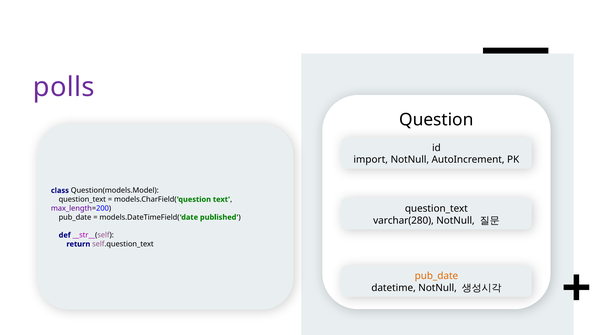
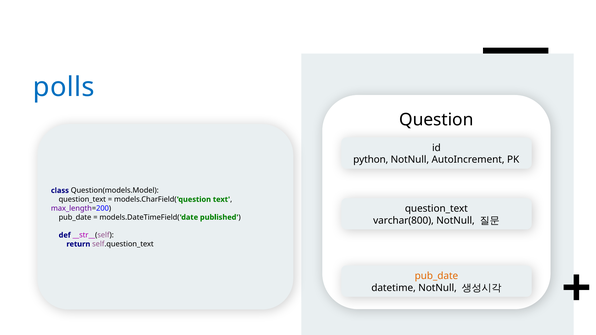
polls colour: purple -> blue
import: import -> python
varchar(280: varchar(280 -> varchar(800
